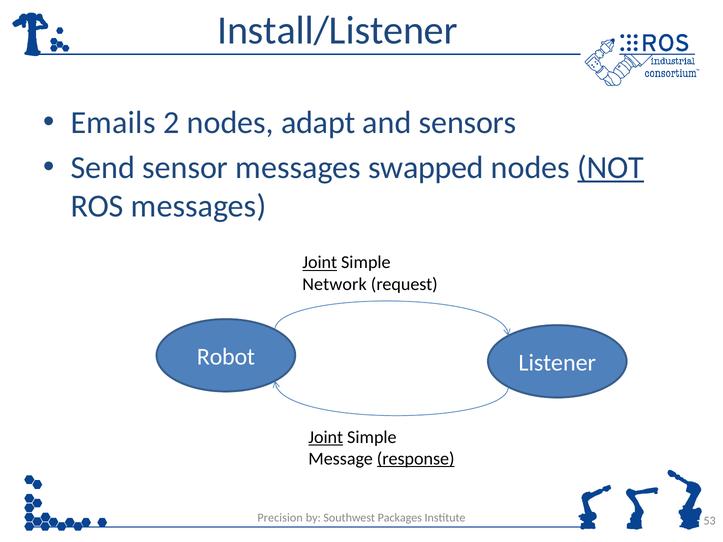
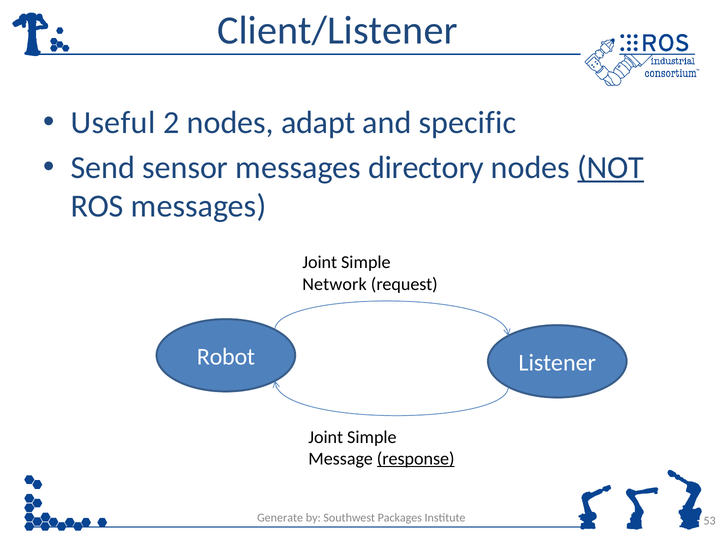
Install/Listener: Install/Listener -> Client/Listener
Emails: Emails -> Useful
sensors: sensors -> specific
swapped: swapped -> directory
Joint at (320, 263) underline: present -> none
Joint at (326, 437) underline: present -> none
Precision: Precision -> Generate
